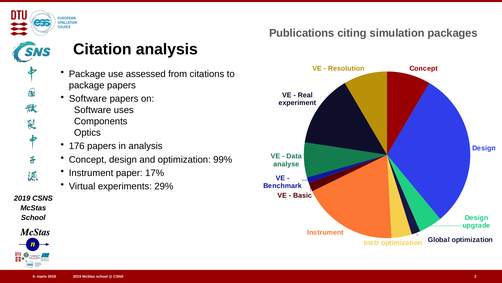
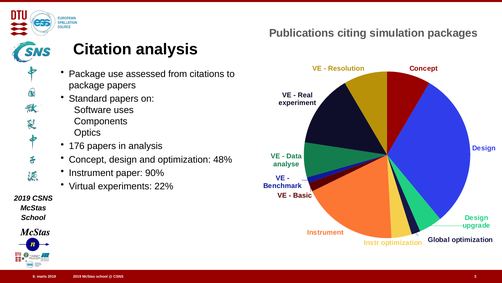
Software at (88, 99): Software -> Standard
99%: 99% -> 48%
17%: 17% -> 90%
29%: 29% -> 22%
